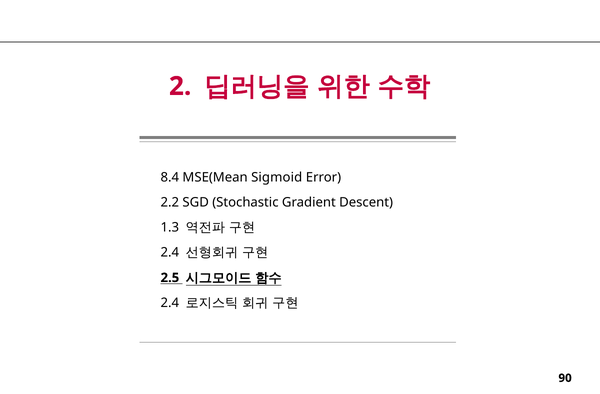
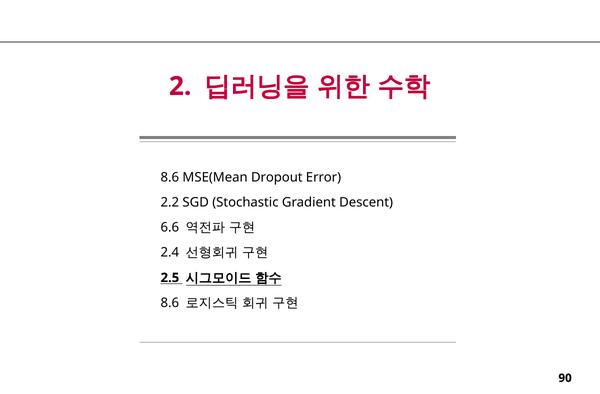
8.4 at (170, 177): 8.4 -> 8.6
Sigmoid: Sigmoid -> Dropout
1.3: 1.3 -> 6.6
2.4 at (170, 303): 2.4 -> 8.6
